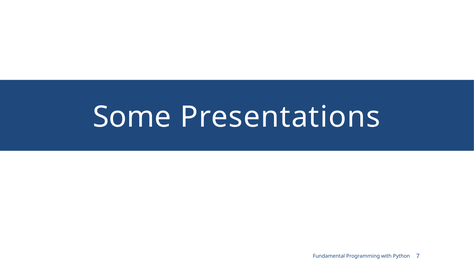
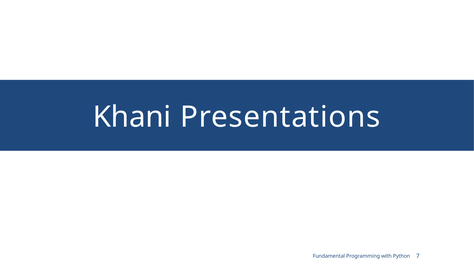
Some: Some -> Khani
